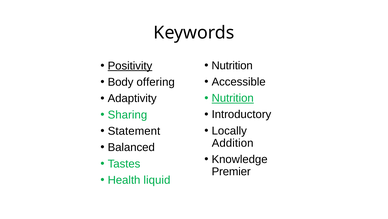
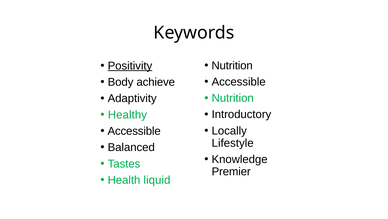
offering: offering -> achieve
Nutrition at (233, 98) underline: present -> none
Sharing: Sharing -> Healthy
Statement at (134, 131): Statement -> Accessible
Addition: Addition -> Lifestyle
